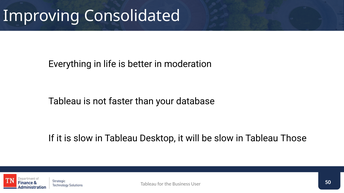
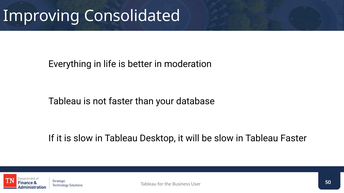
Tableau Those: Those -> Faster
